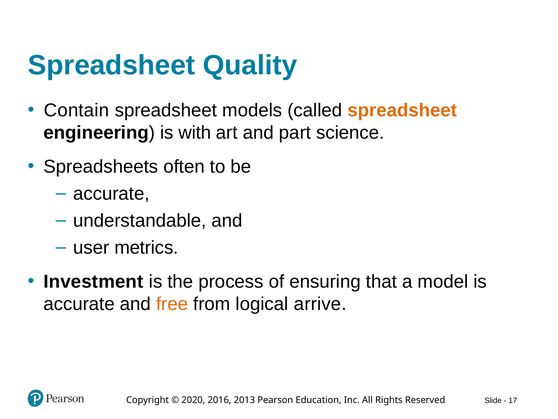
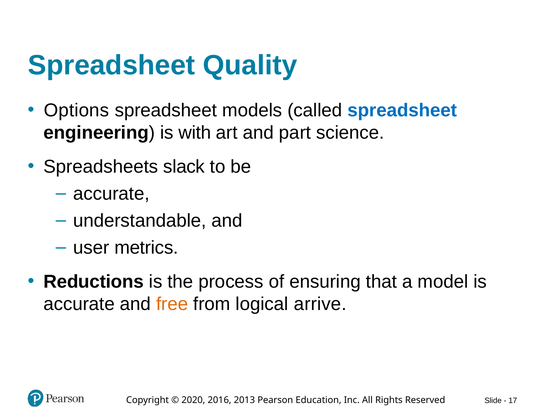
Contain: Contain -> Options
spreadsheet at (402, 110) colour: orange -> blue
often: often -> slack
Investment: Investment -> Reductions
